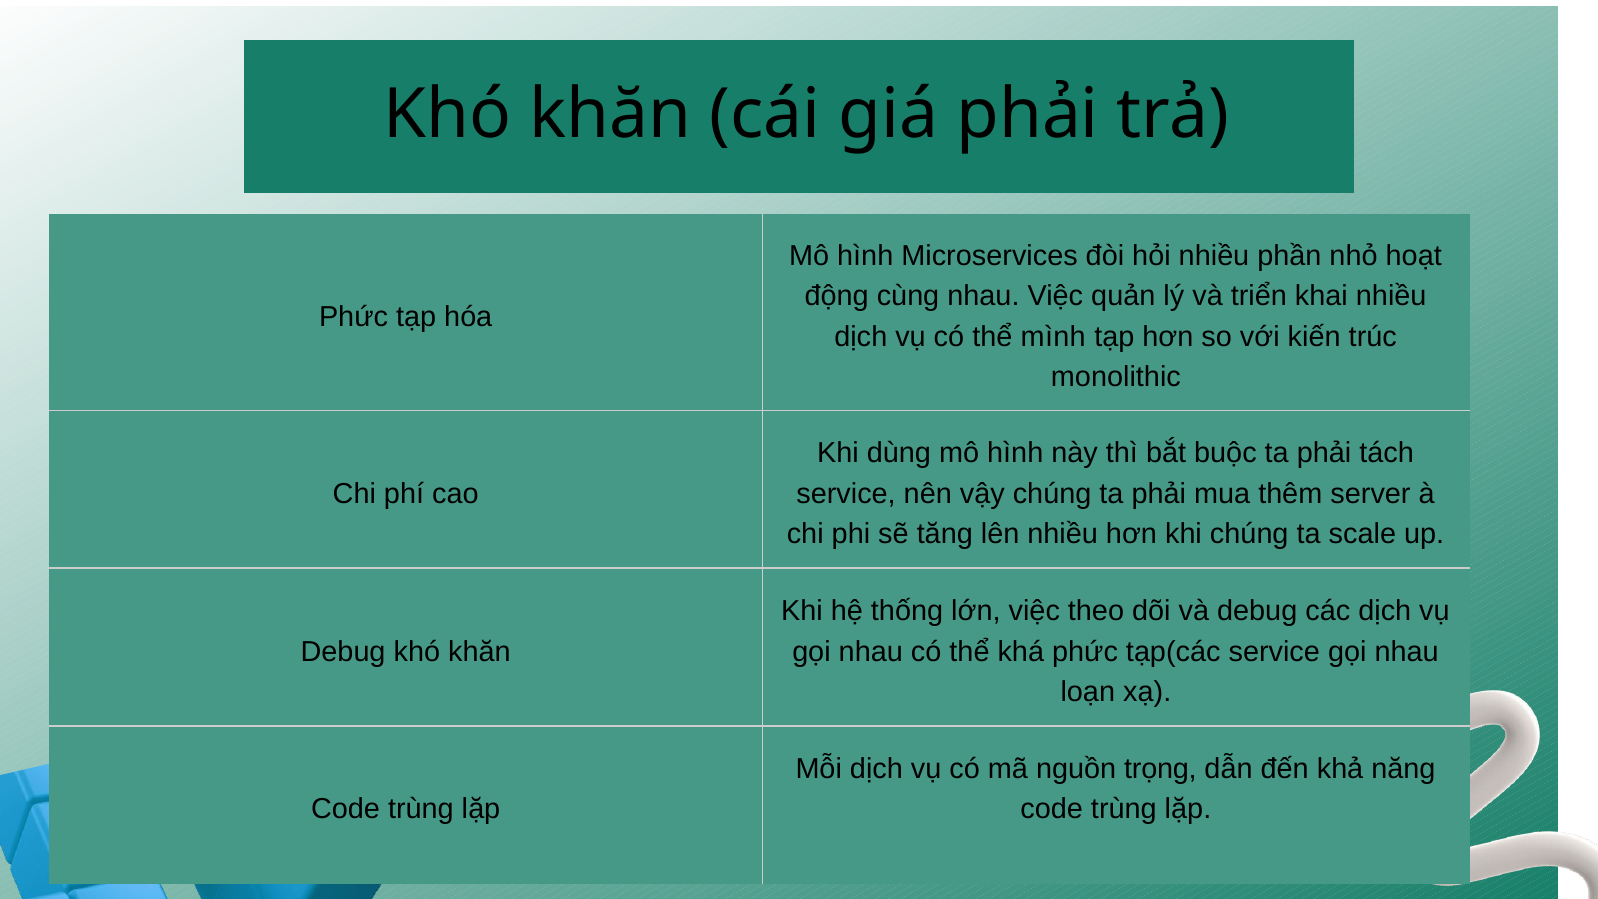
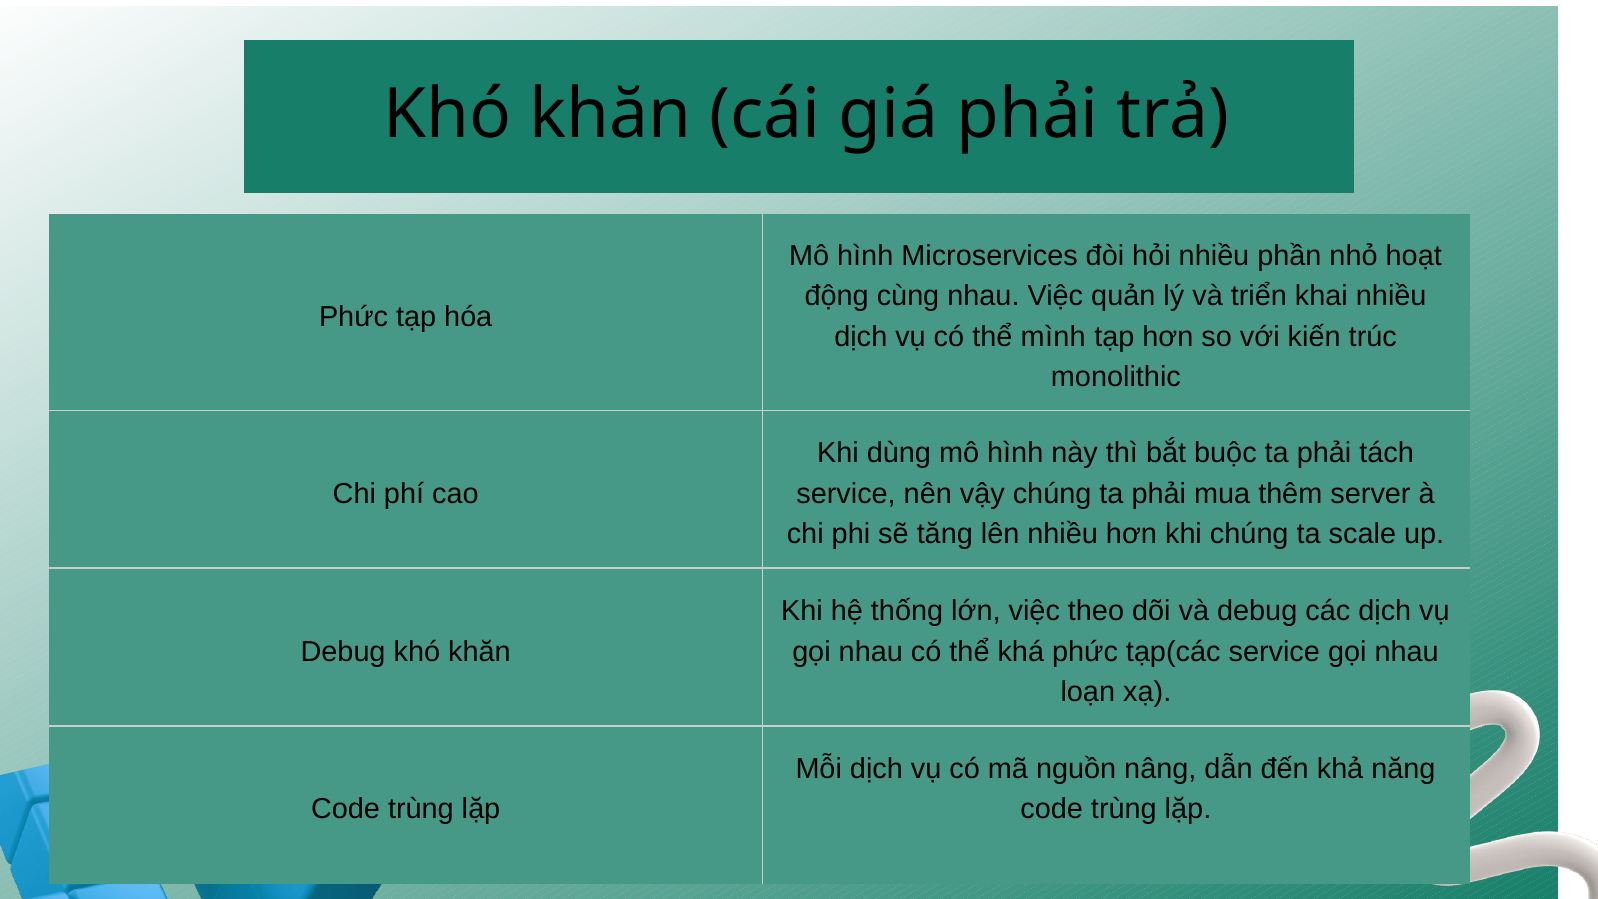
trọng: trọng -> nâng
